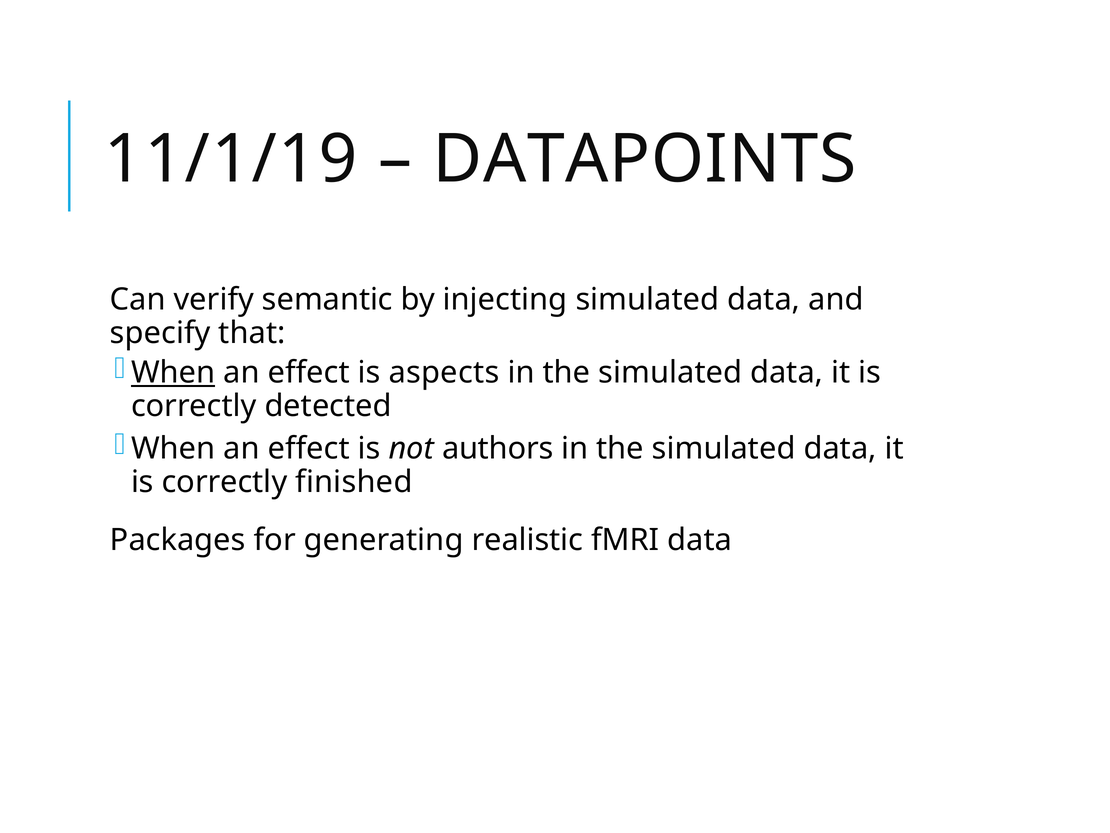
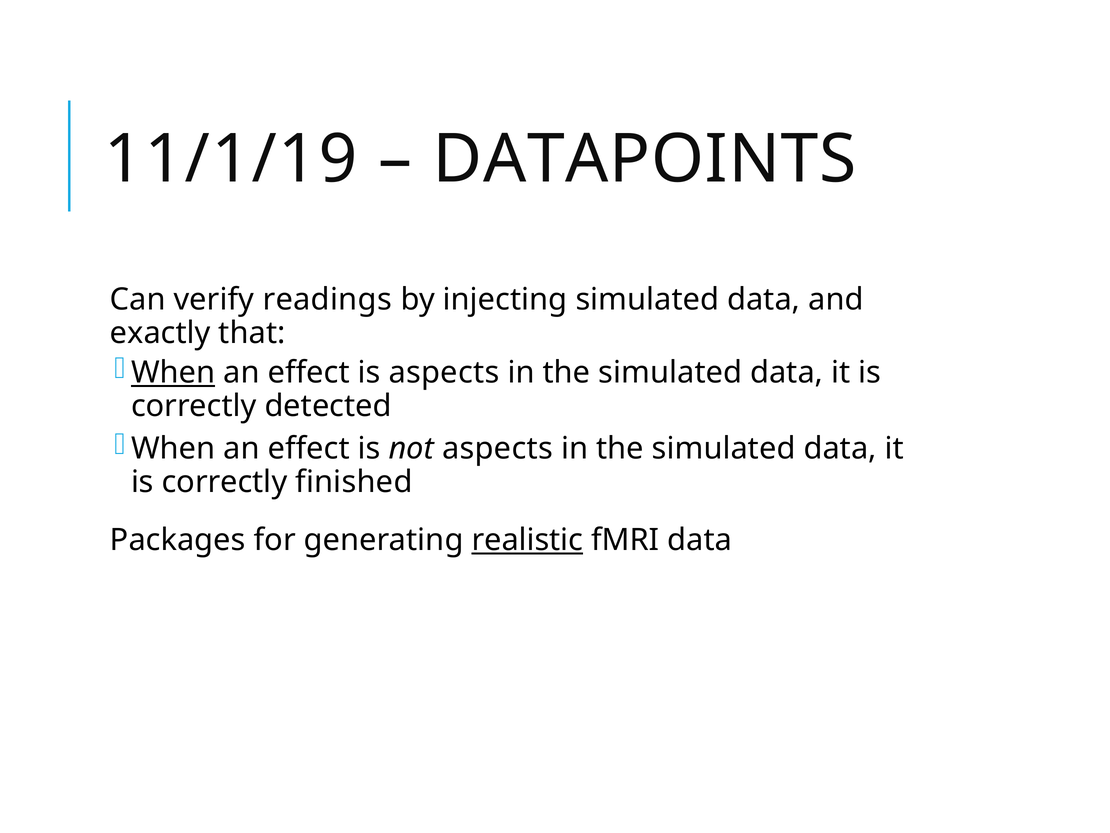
semantic: semantic -> readings
specify: specify -> exactly
not authors: authors -> aspects
realistic underline: none -> present
